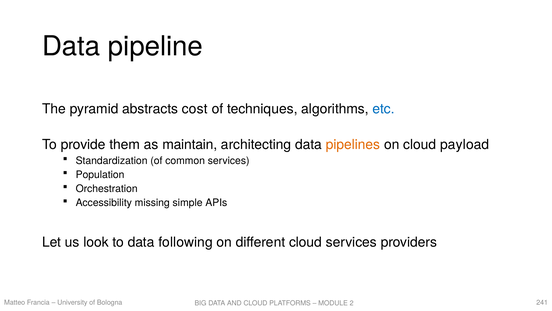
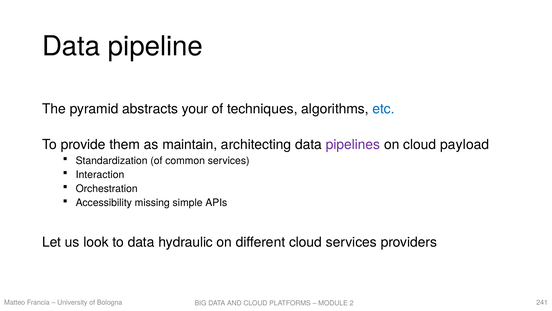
cost: cost -> your
pipelines colour: orange -> purple
Population: Population -> Interaction
following: following -> hydraulic
